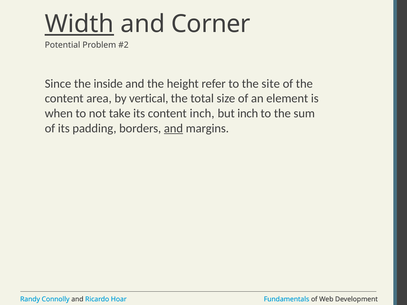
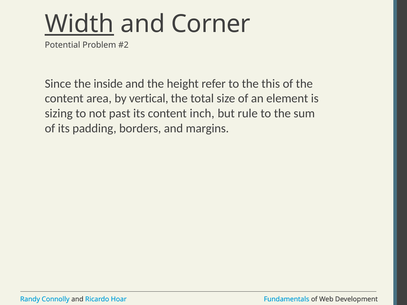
site: site -> this
when: when -> sizing
take: take -> past
but inch: inch -> rule
and at (173, 128) underline: present -> none
